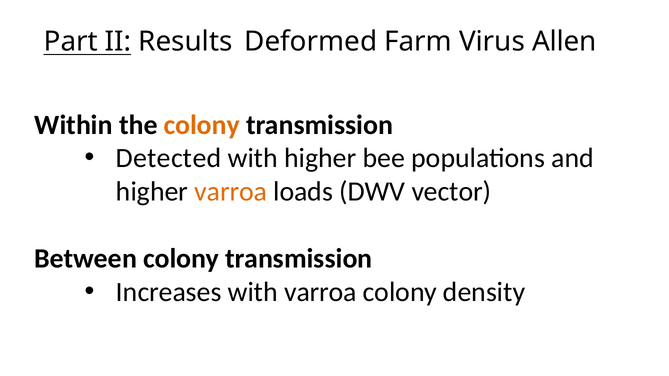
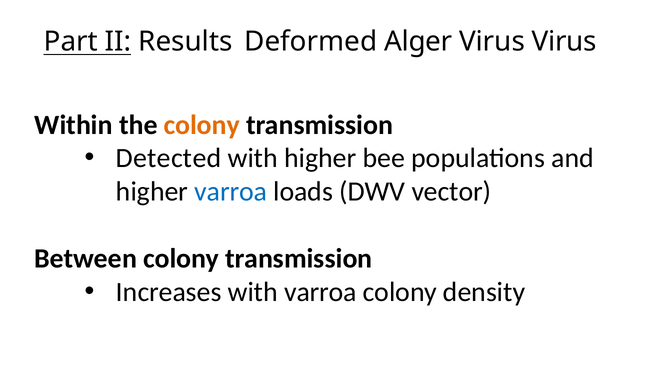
Farm: Farm -> Alger
Virus Allen: Allen -> Virus
varroa at (231, 192) colour: orange -> blue
